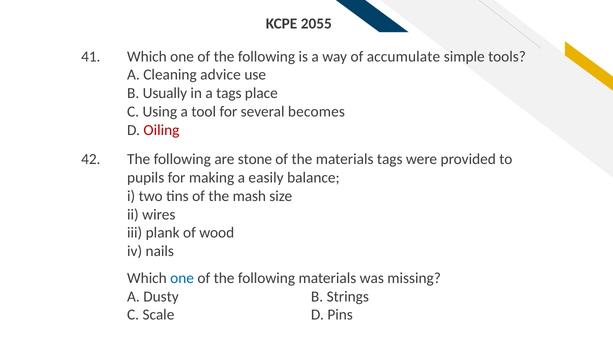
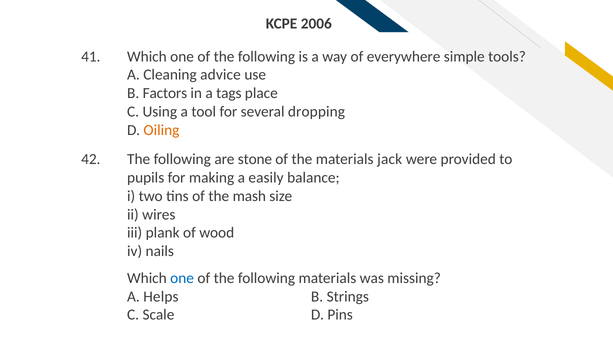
2055: 2055 -> 2006
accumulate: accumulate -> everywhere
Usually: Usually -> Factors
becomes: becomes -> dropping
Oiling colour: red -> orange
materials tags: tags -> jack
Dusty: Dusty -> Helps
